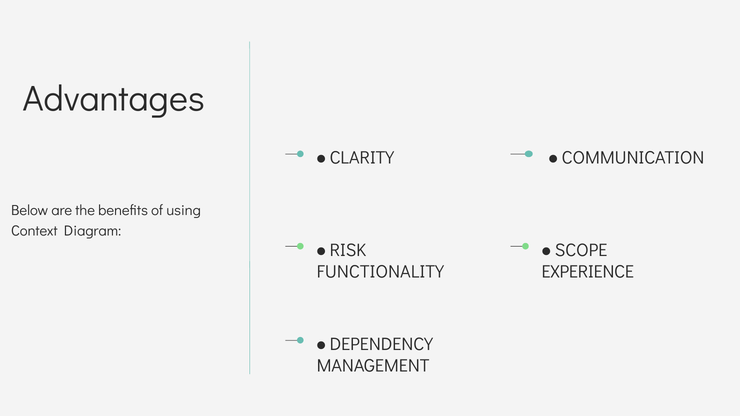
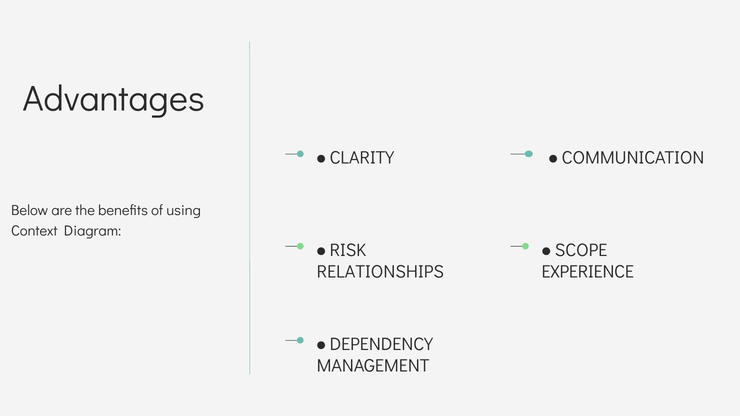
FUNCTIONALITY: FUNCTIONALITY -> RELATIONSHIPS
